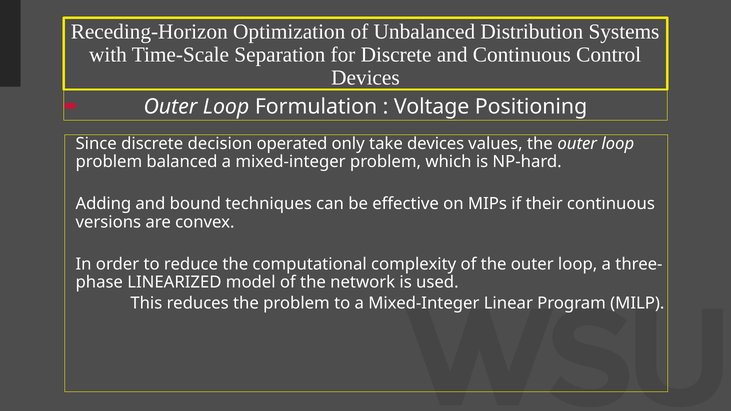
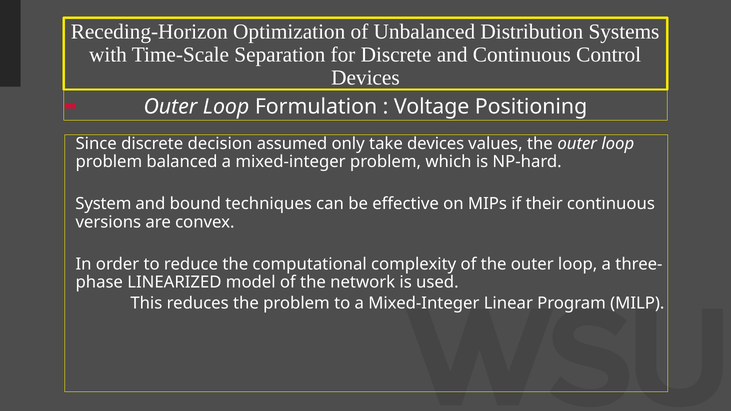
operated: operated -> assumed
Adding: Adding -> System
